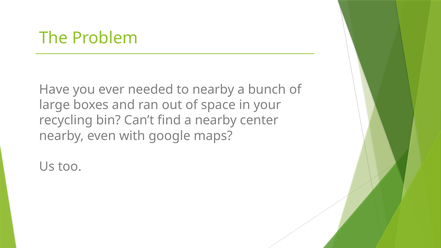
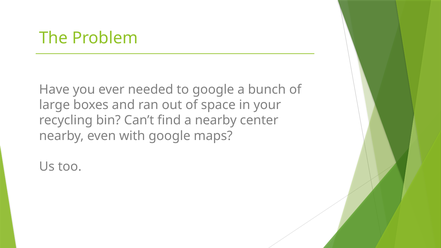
to nearby: nearby -> google
